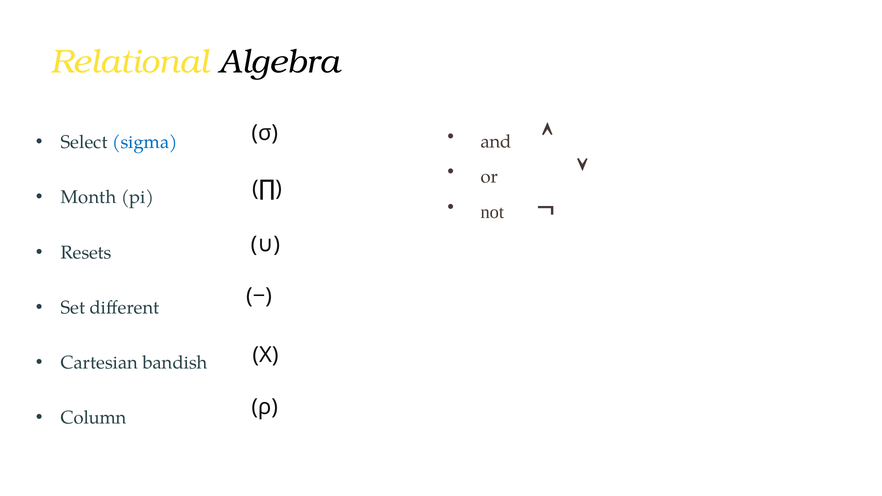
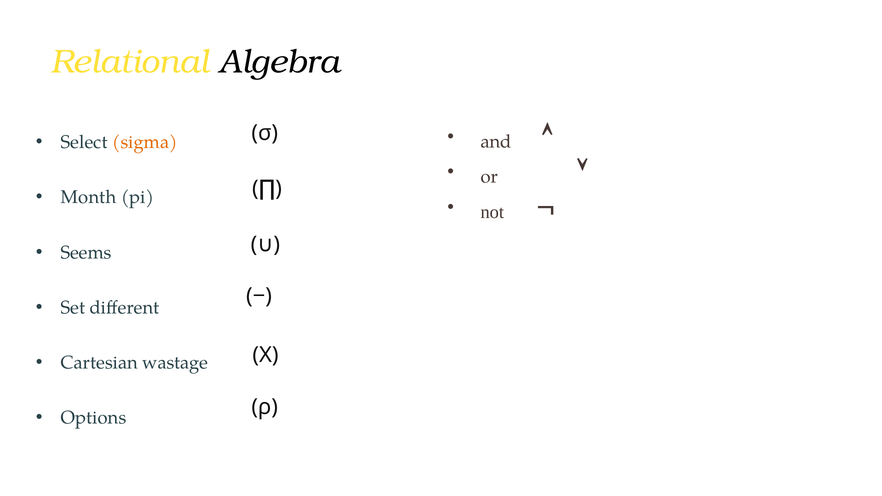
sigma colour: blue -> orange
Resets: Resets -> Seems
bandish: bandish -> wastage
Column: Column -> Options
